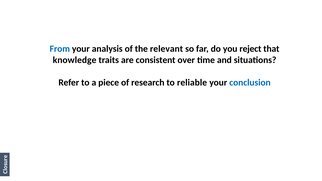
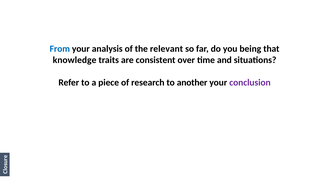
reject: reject -> being
reliable: reliable -> another
conclusion colour: blue -> purple
